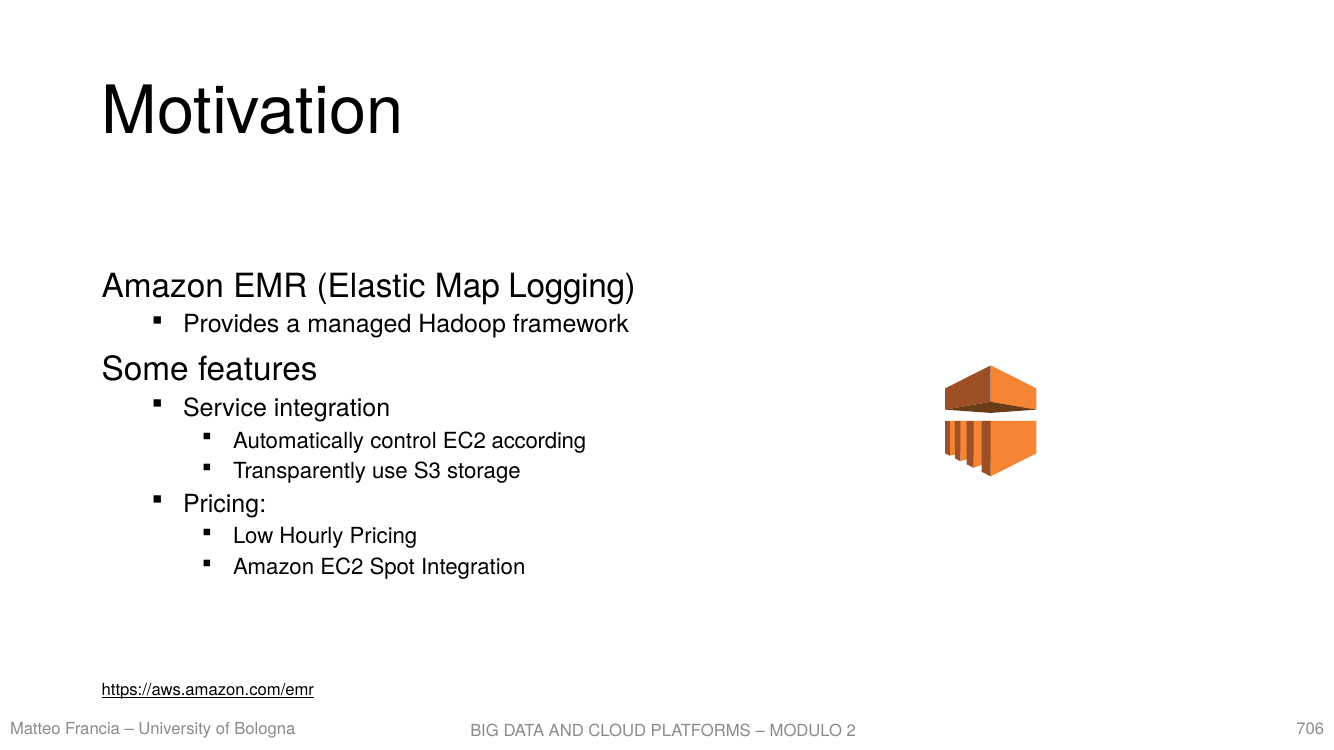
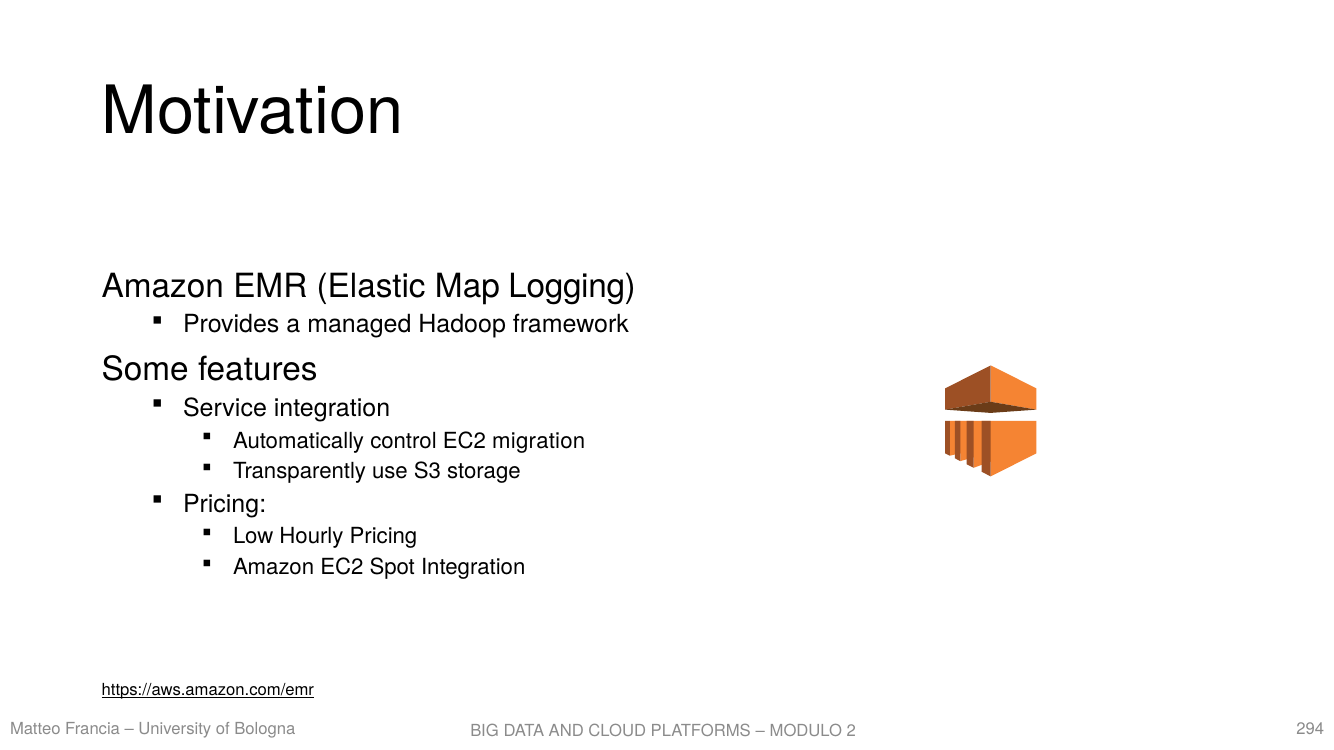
according: according -> migration
706: 706 -> 294
